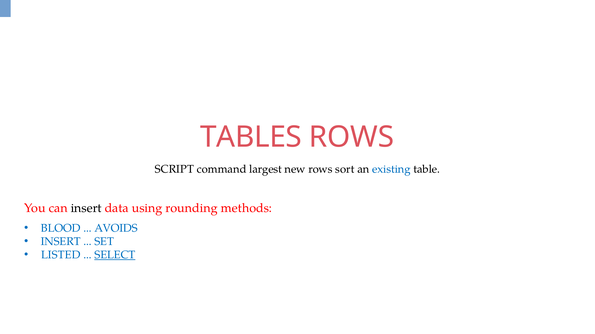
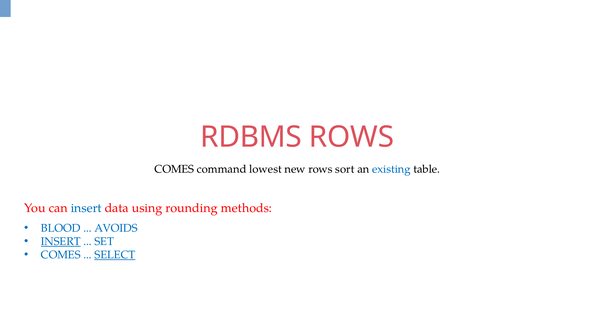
TABLES: TABLES -> RDBMS
SCRIPT at (174, 170): SCRIPT -> COMES
largest: largest -> lowest
insert at (86, 209) colour: black -> blue
INSERT at (61, 242) underline: none -> present
LISTED at (61, 255): LISTED -> COMES
